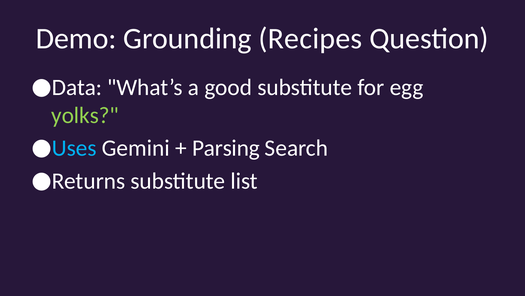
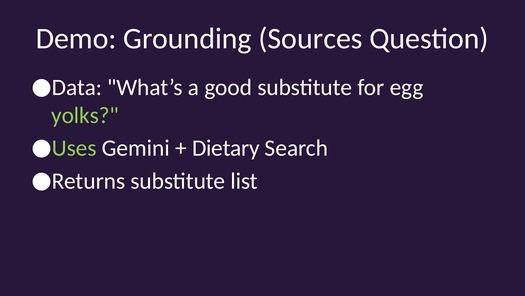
Recipes: Recipes -> Sources
Uses colour: light blue -> light green
Parsing: Parsing -> Dietary
